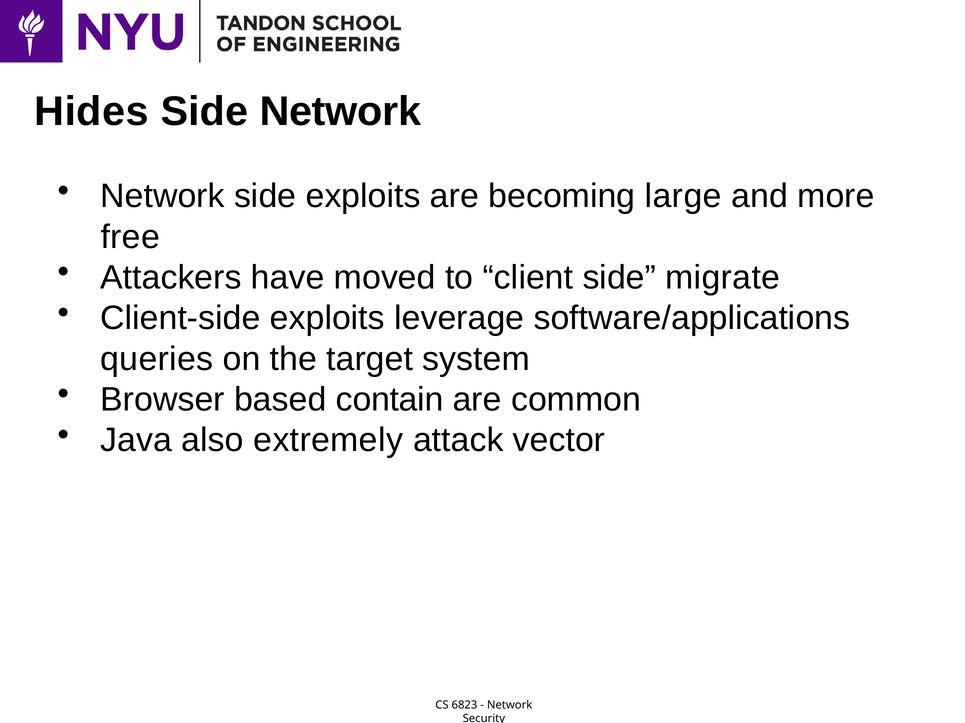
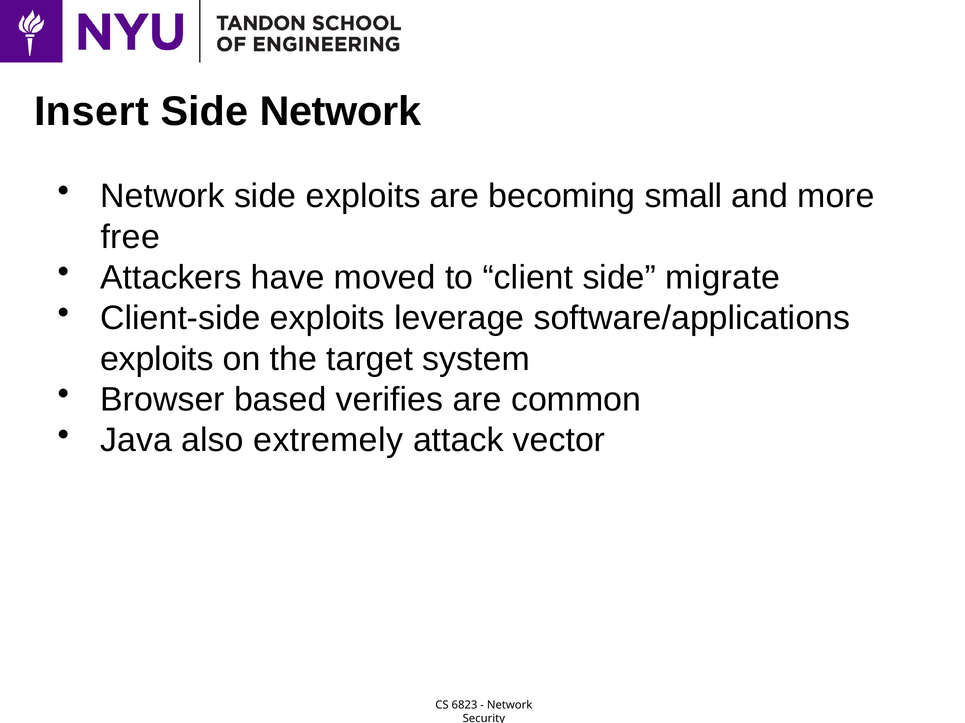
Hides: Hides -> Insert
large: large -> small
queries at (157, 359): queries -> exploits
contain: contain -> verifies
